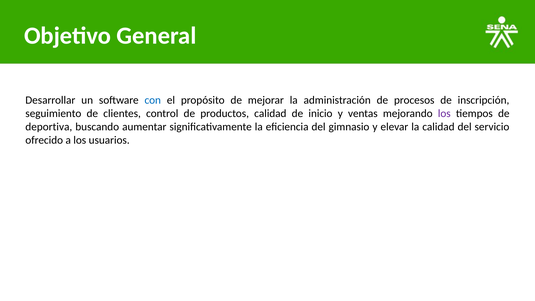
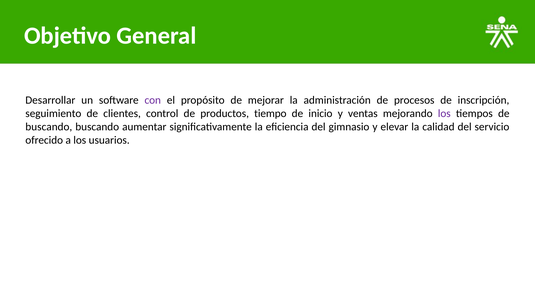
con colour: blue -> purple
productos calidad: calidad -> tiempo
deportiva at (49, 127): deportiva -> buscando
